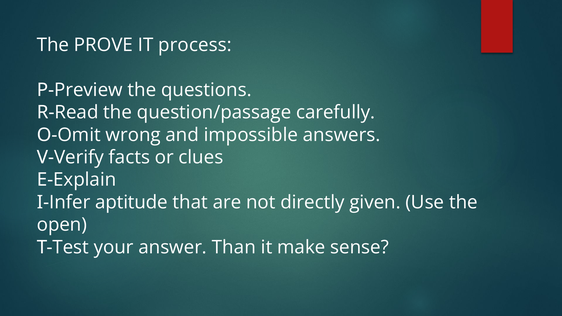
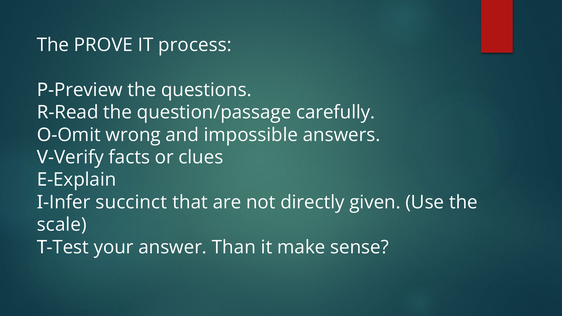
aptitude: aptitude -> succinct
open: open -> scale
